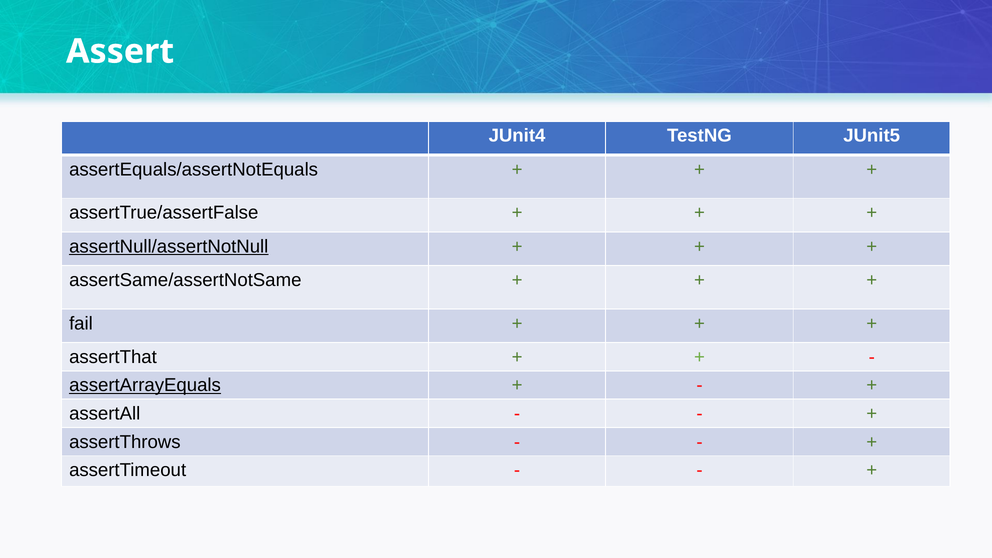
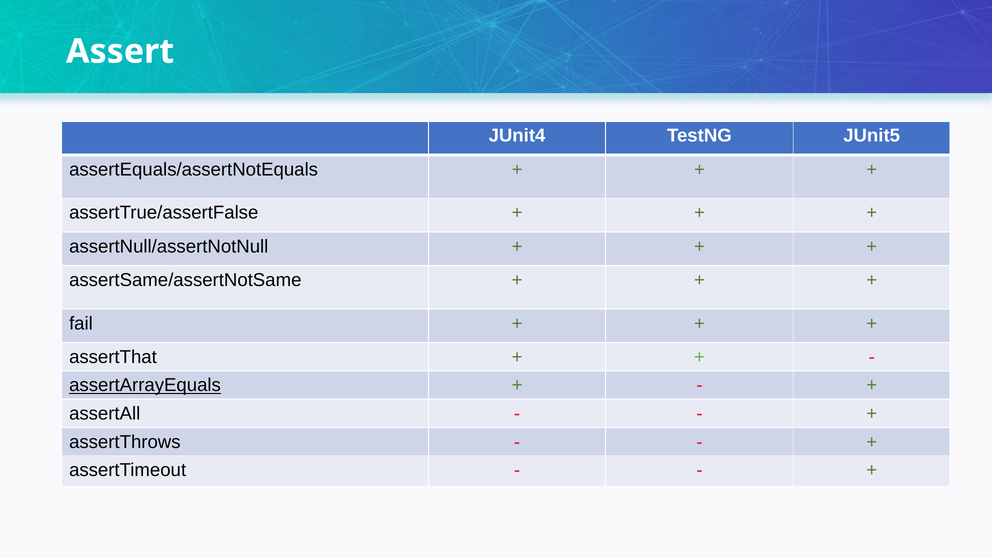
assertNull/assertNotNull underline: present -> none
